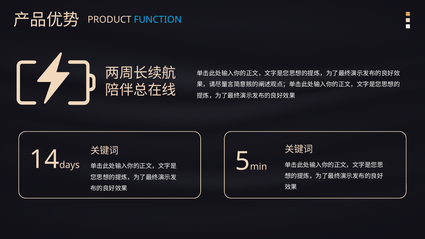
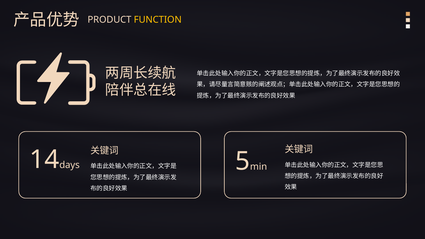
FUNCTION colour: light blue -> yellow
